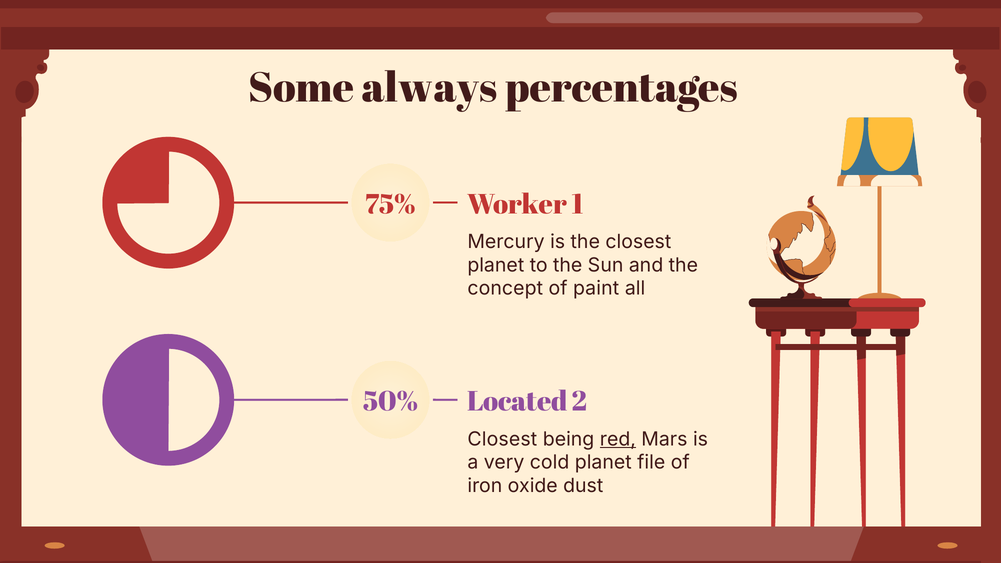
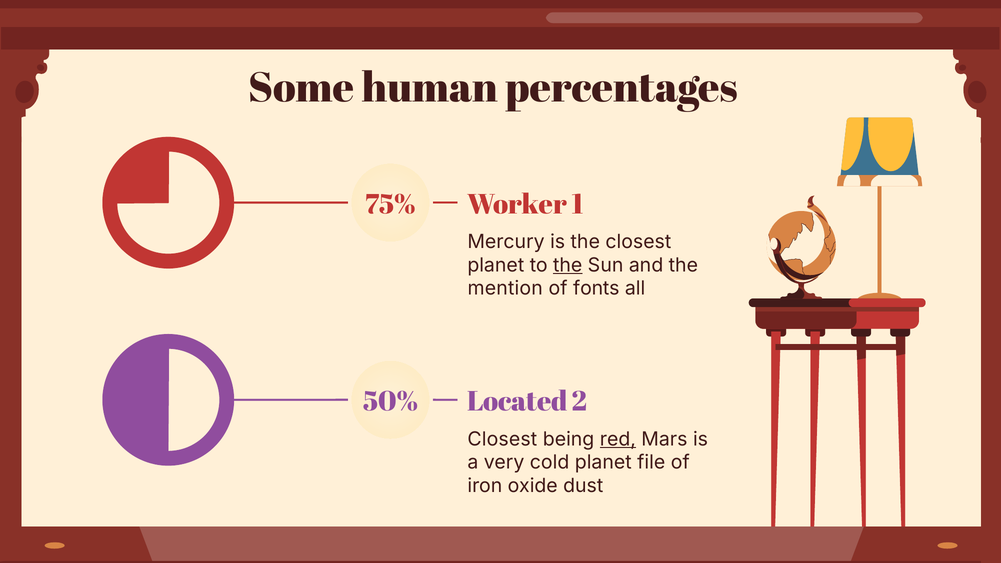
always: always -> human
the at (568, 265) underline: none -> present
concept: concept -> mention
paint: paint -> fonts
